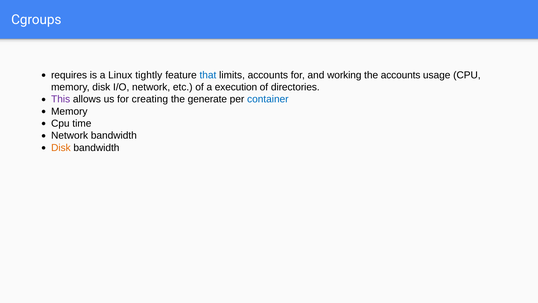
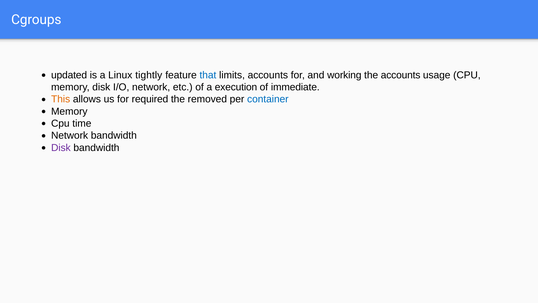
requires: requires -> updated
directories: directories -> immediate
This colour: purple -> orange
creating: creating -> required
generate: generate -> removed
Disk at (61, 148) colour: orange -> purple
